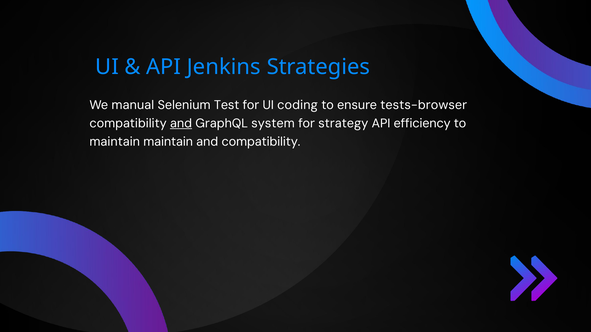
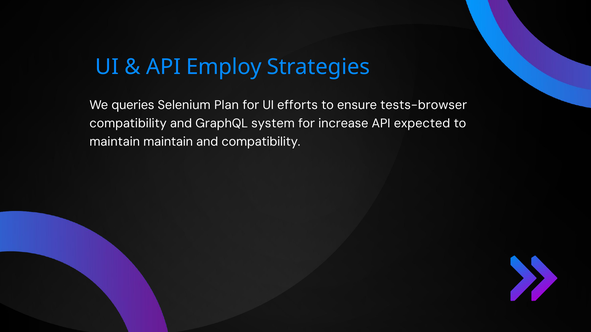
Jenkins: Jenkins -> Employ
manual: manual -> queries
Test: Test -> Plan
coding: coding -> efforts
and at (181, 124) underline: present -> none
strategy: strategy -> increase
efficiency: efficiency -> expected
